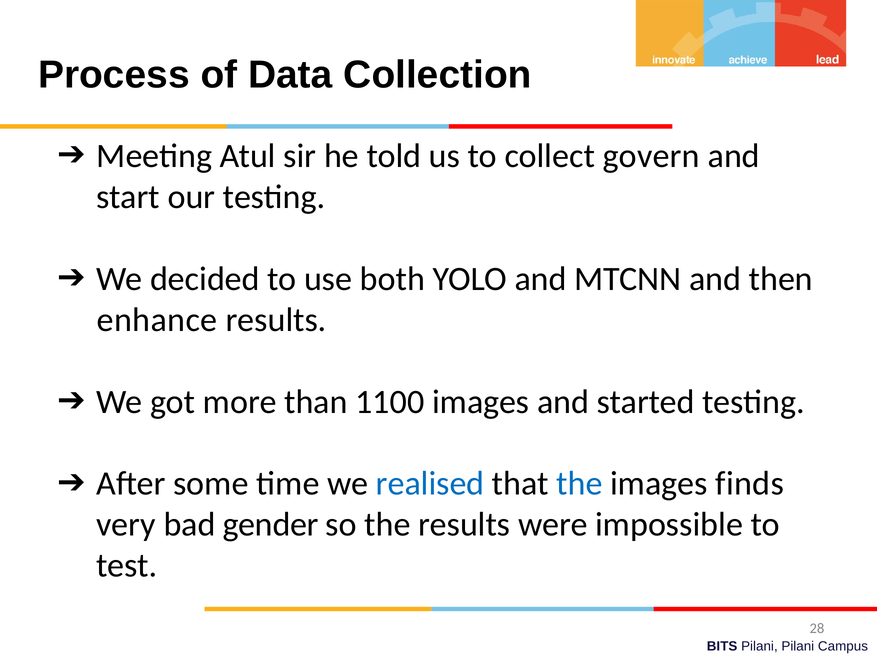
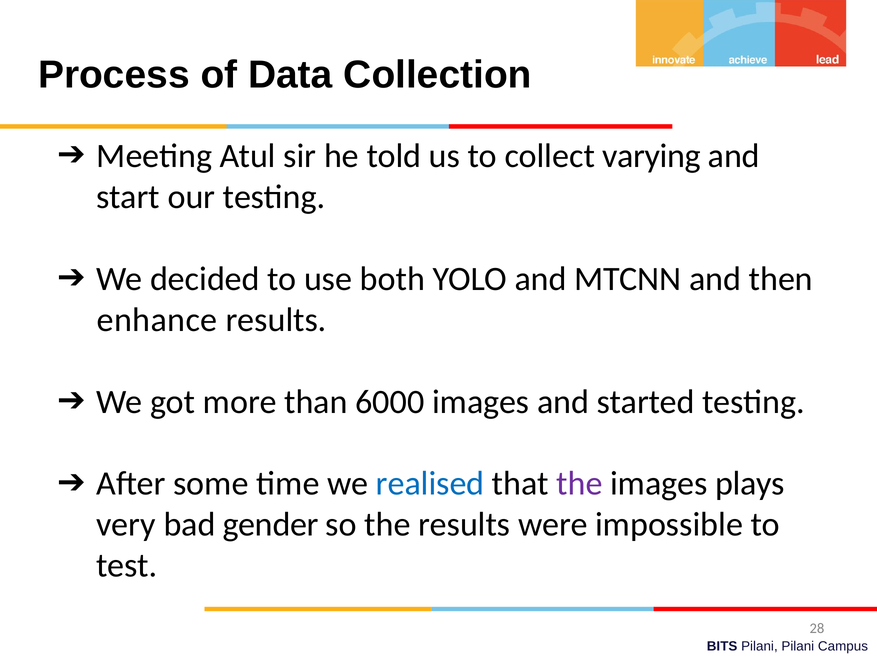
govern: govern -> varying
1100: 1100 -> 6000
the at (579, 483) colour: blue -> purple
finds: finds -> plays
